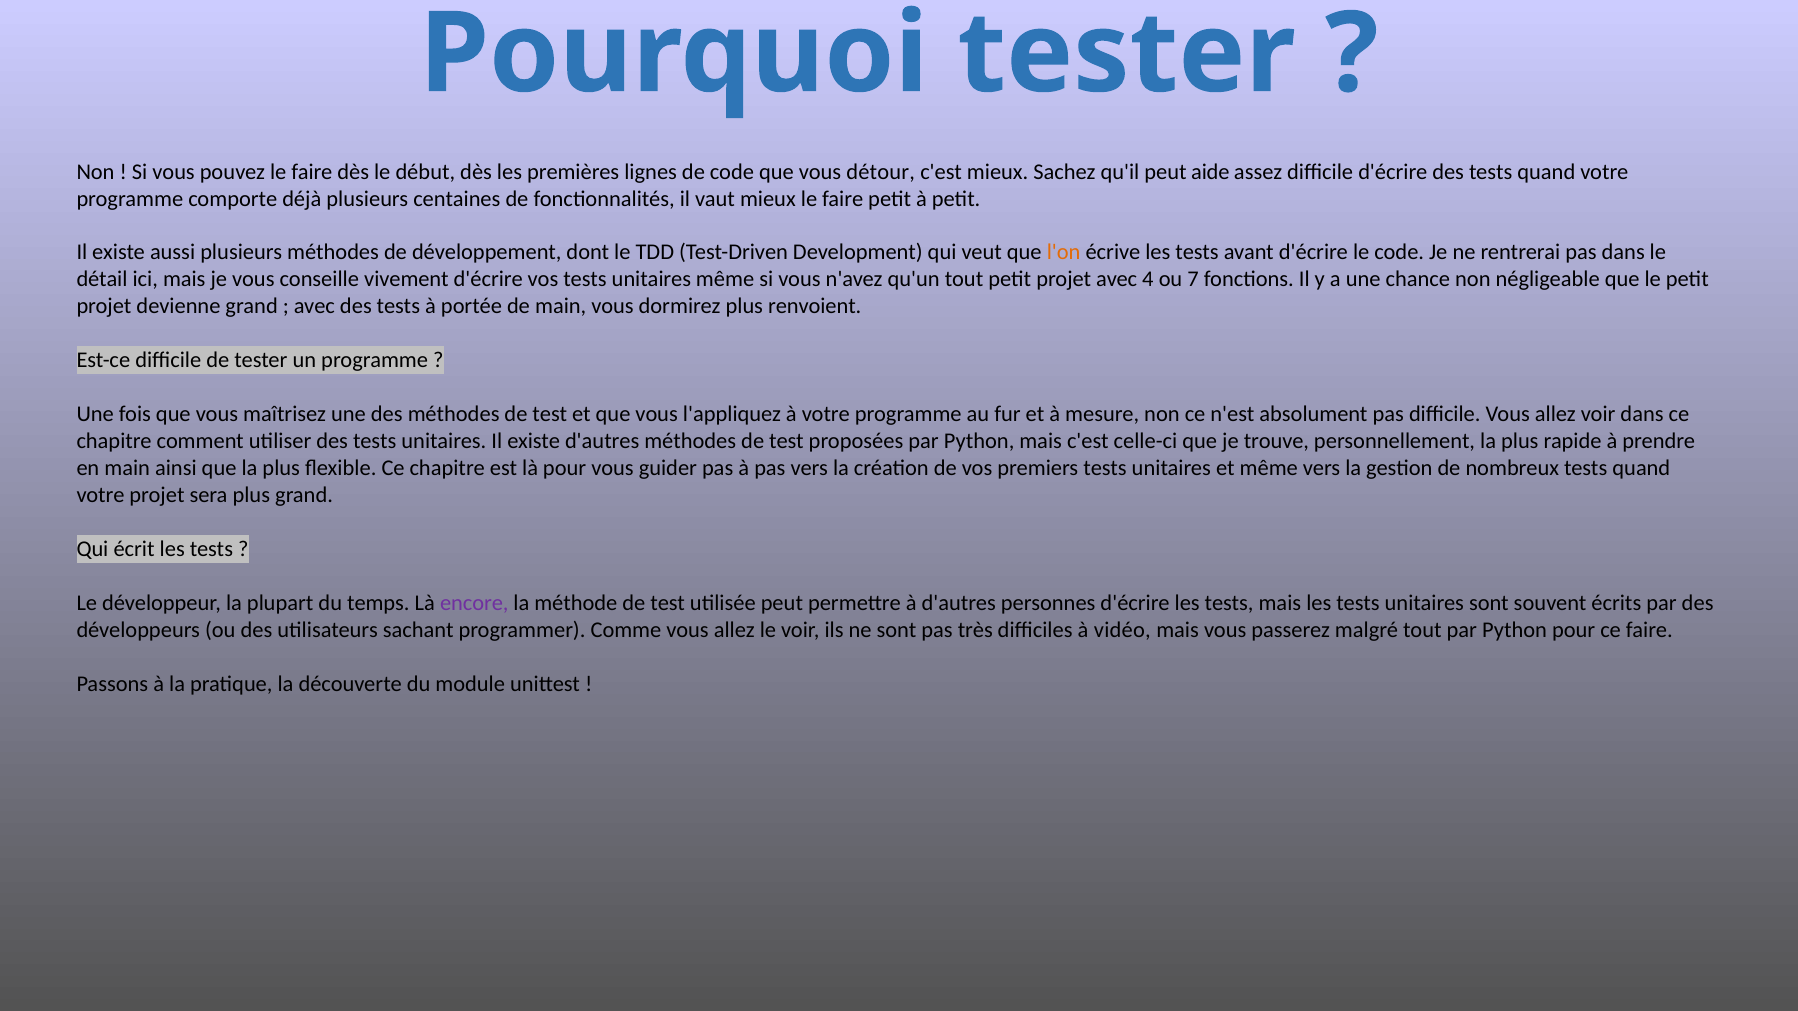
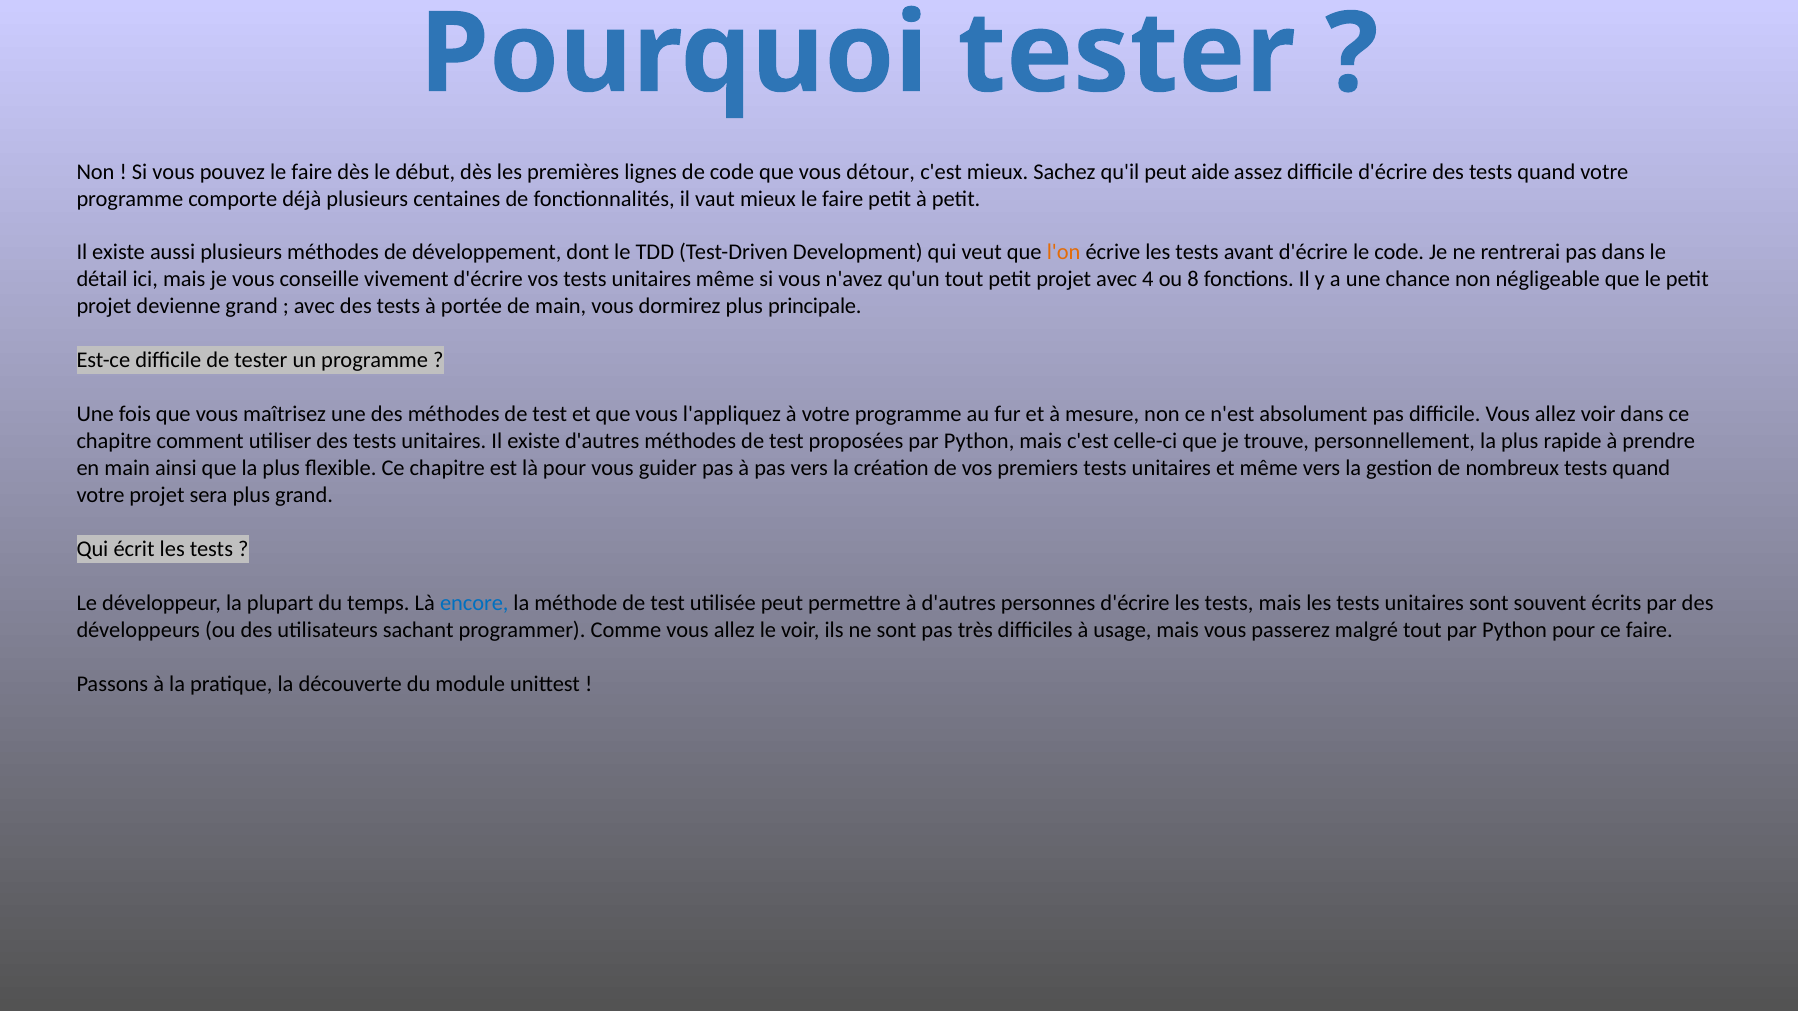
7: 7 -> 8
renvoient: renvoient -> principale
encore colour: purple -> blue
vidéo: vidéo -> usage
